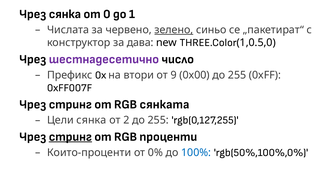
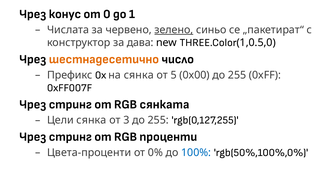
Чрез сянка: сянка -> конус
шестнадесетично colour: purple -> orange
на втори: втори -> сянка
9: 9 -> 5
2: 2 -> 3
стринг at (70, 136) underline: present -> none
Които-проценти: Които-проценти -> Цвета-проценти
